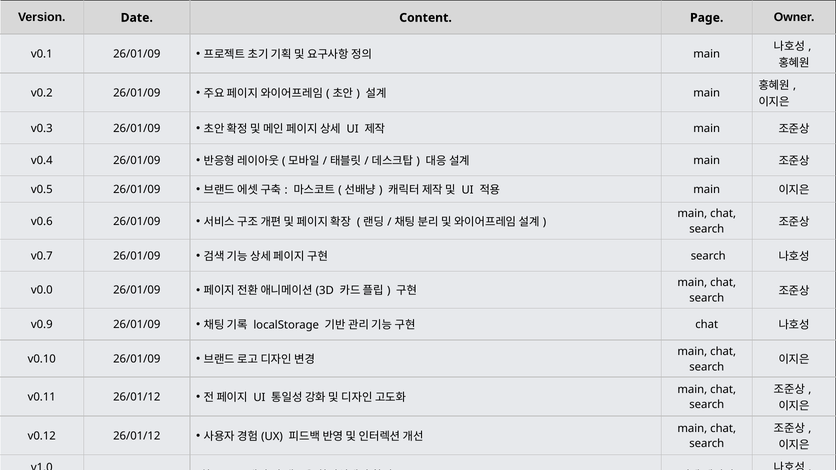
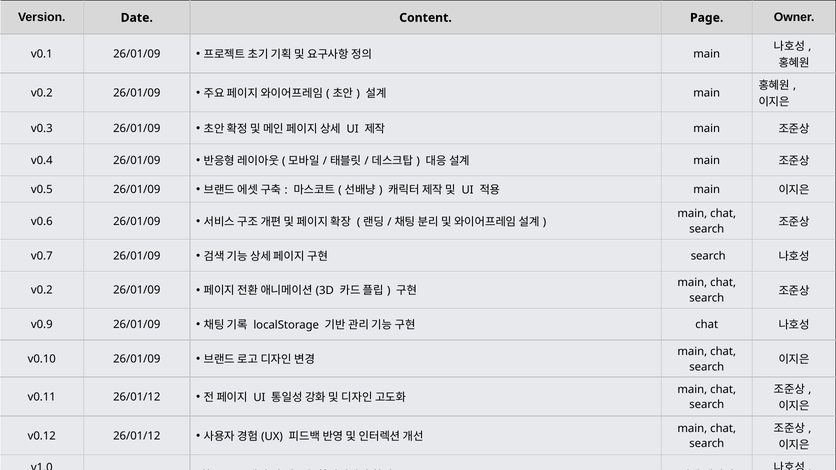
v0.0 at (42, 290): v0.0 -> v0.2
